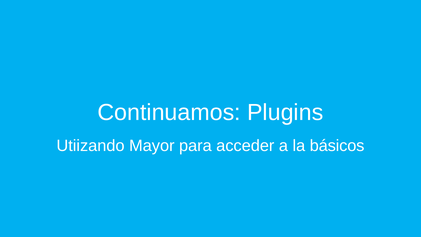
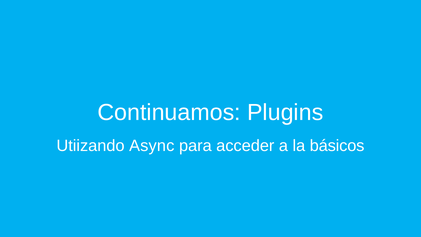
Mayor: Mayor -> Async
